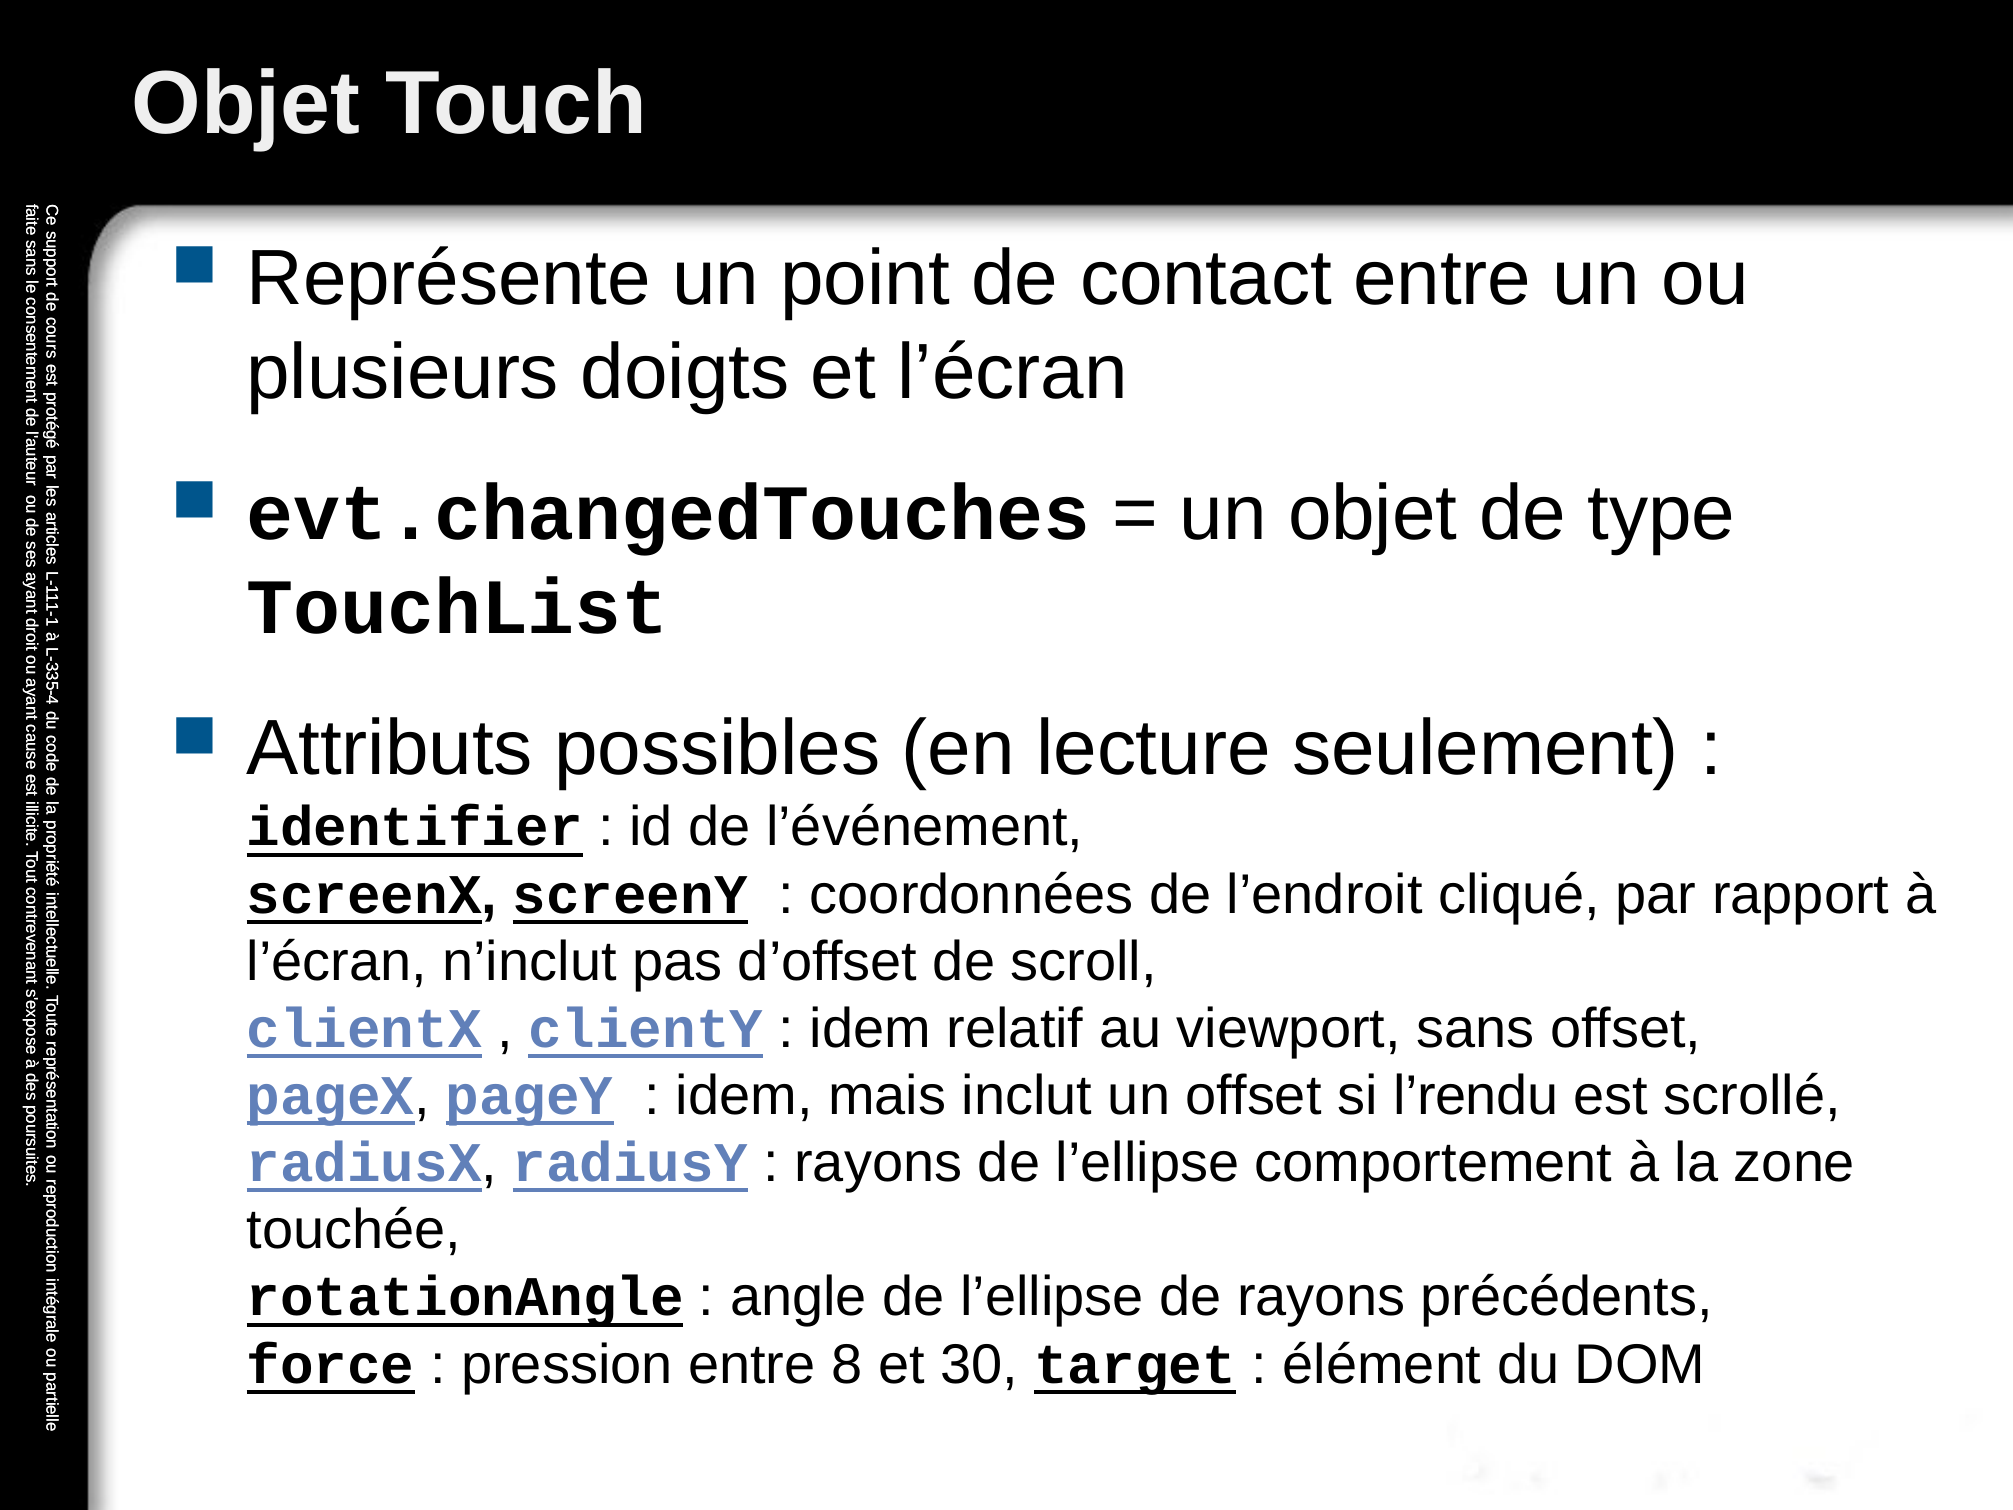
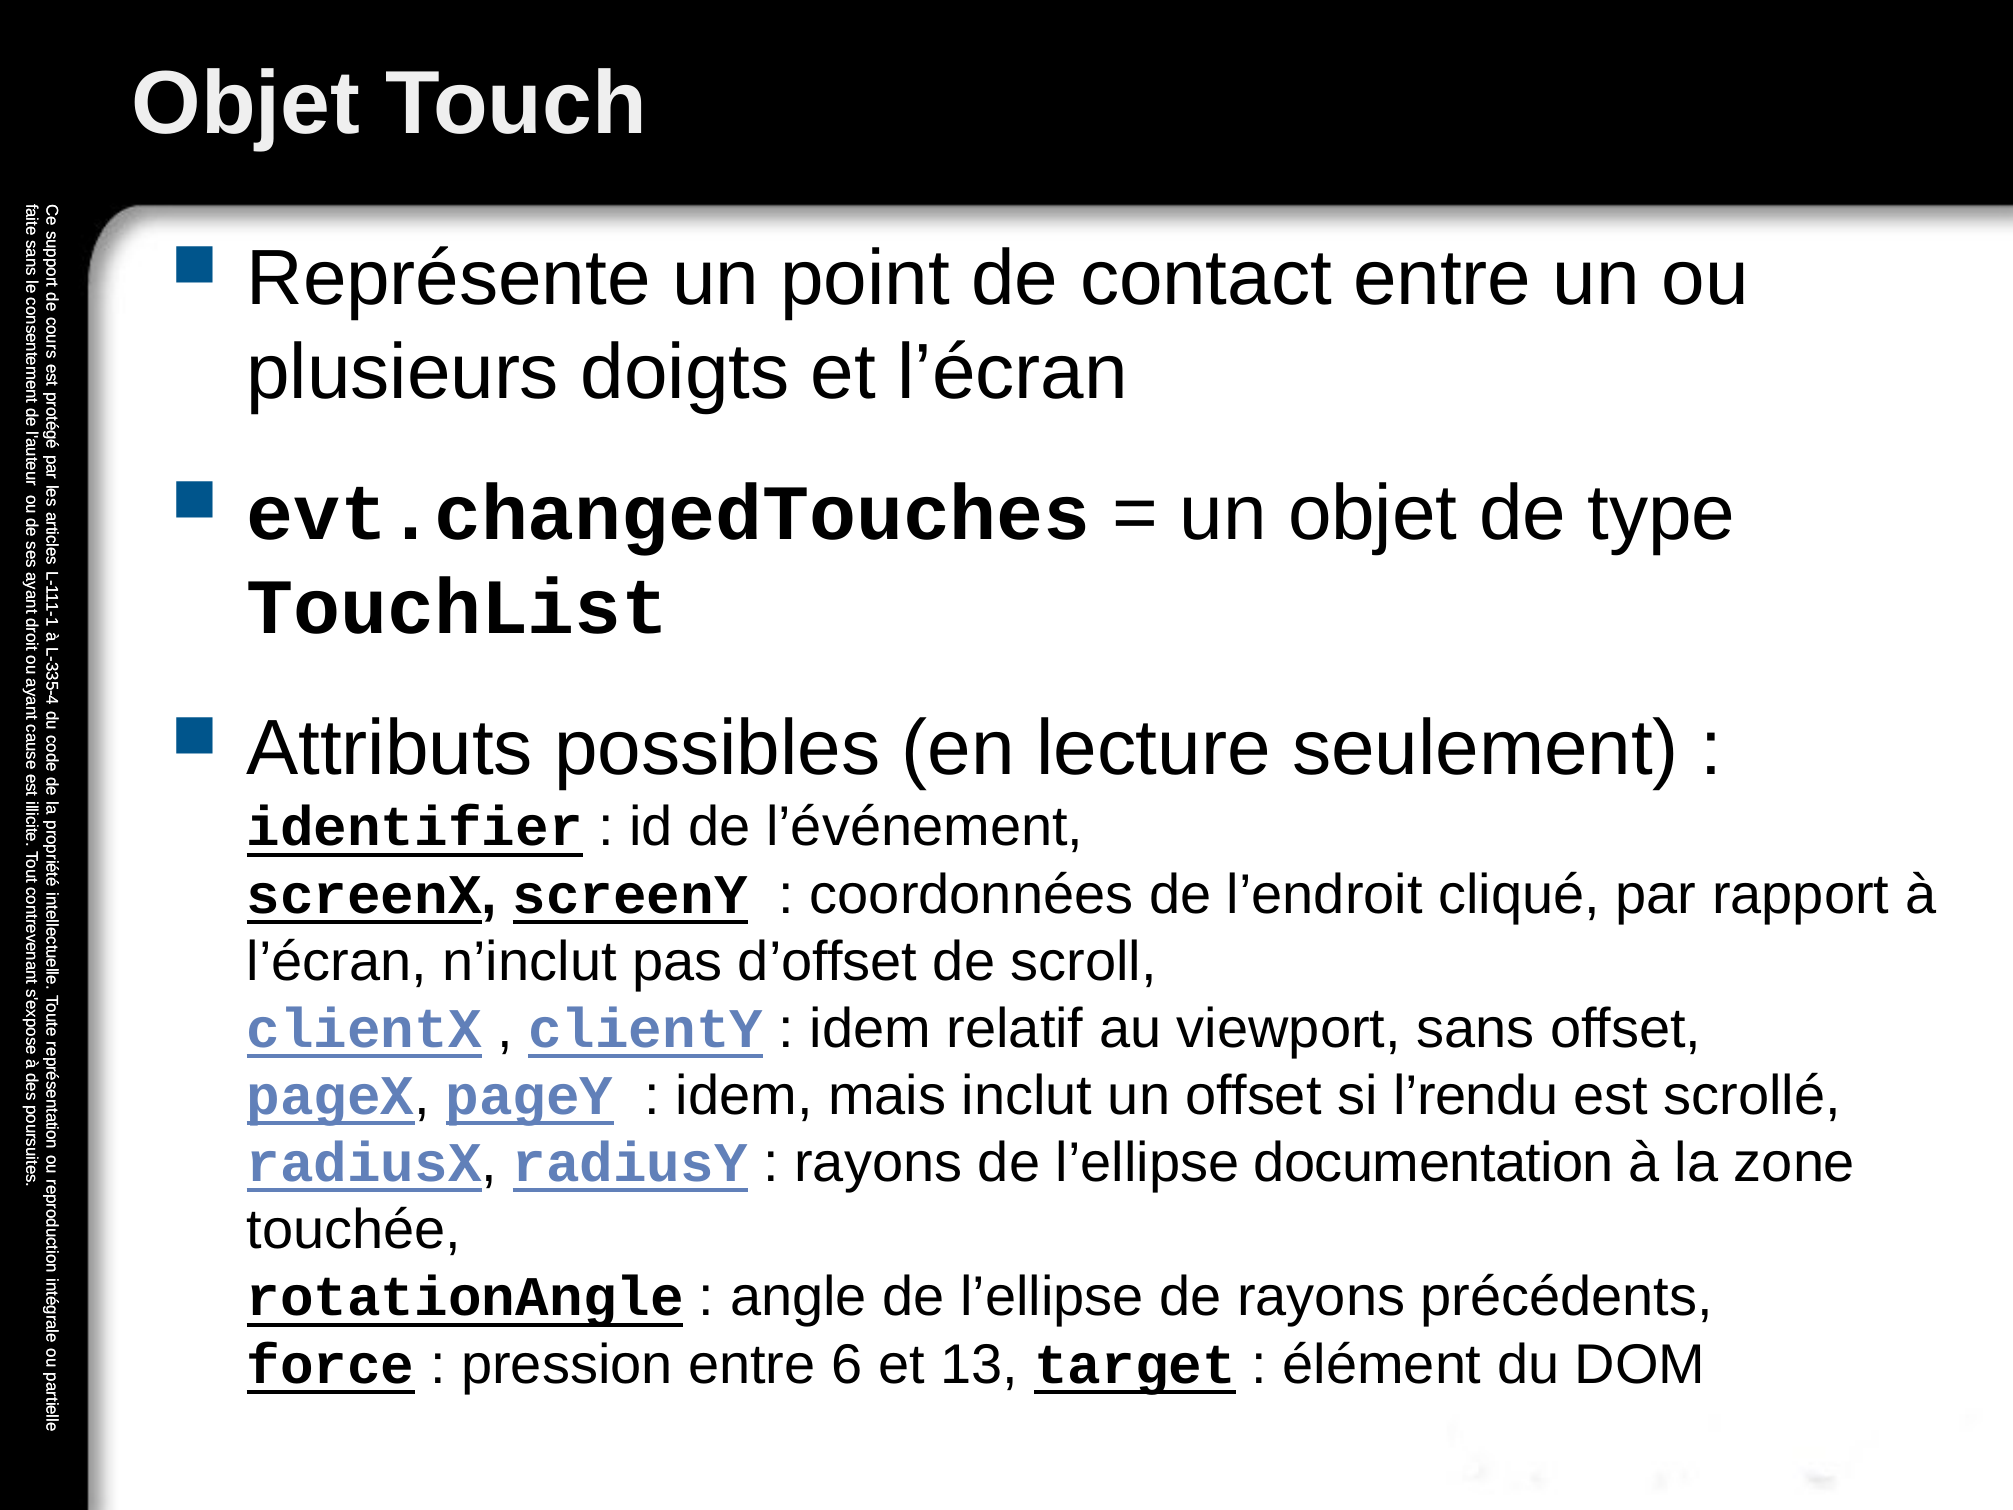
comportement: comportement -> documentation
8: 8 -> 6
30: 30 -> 13
